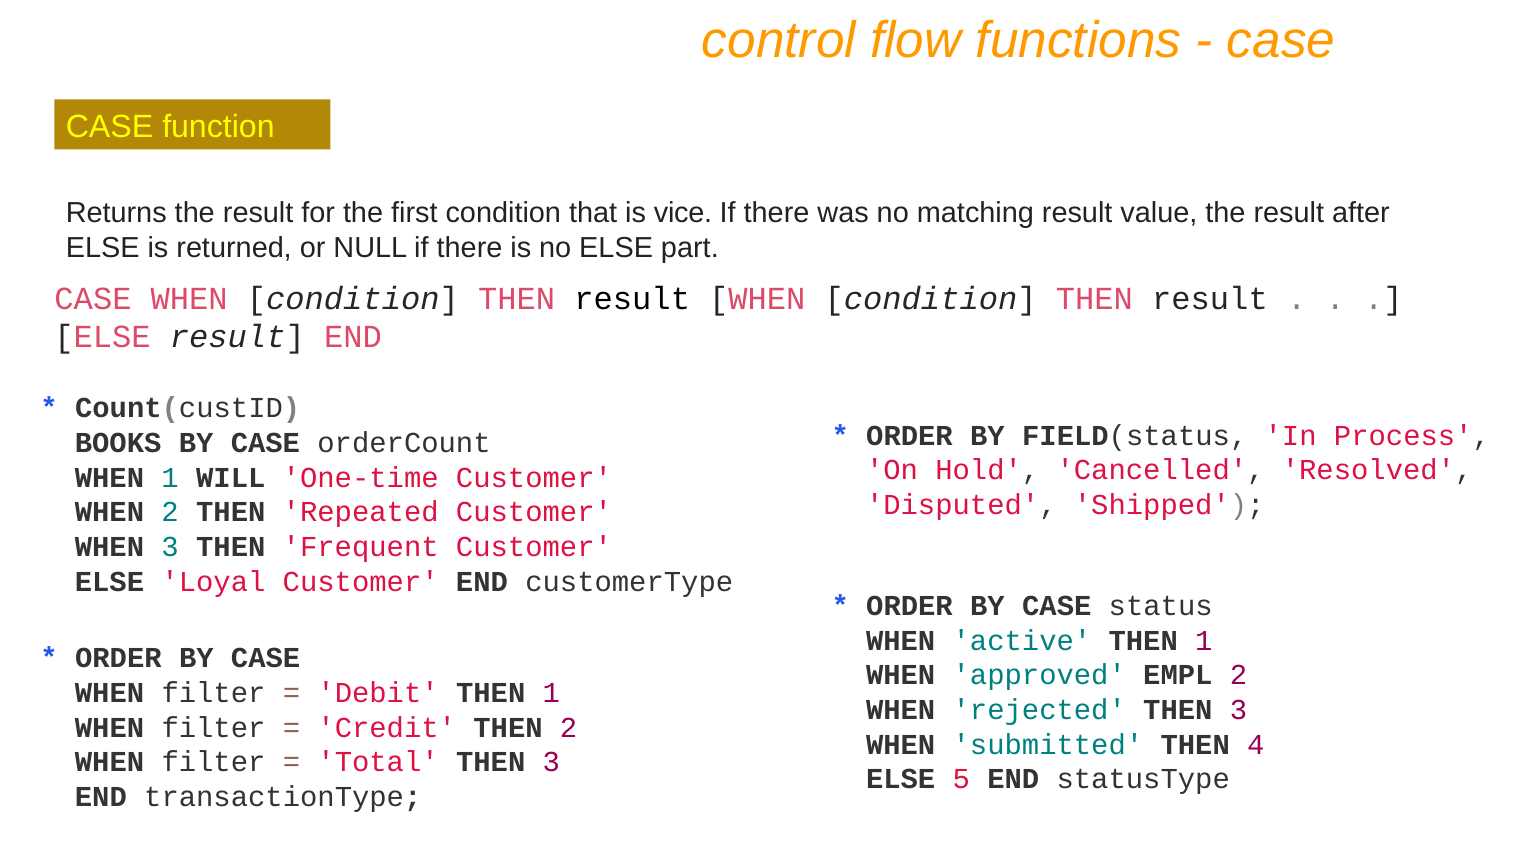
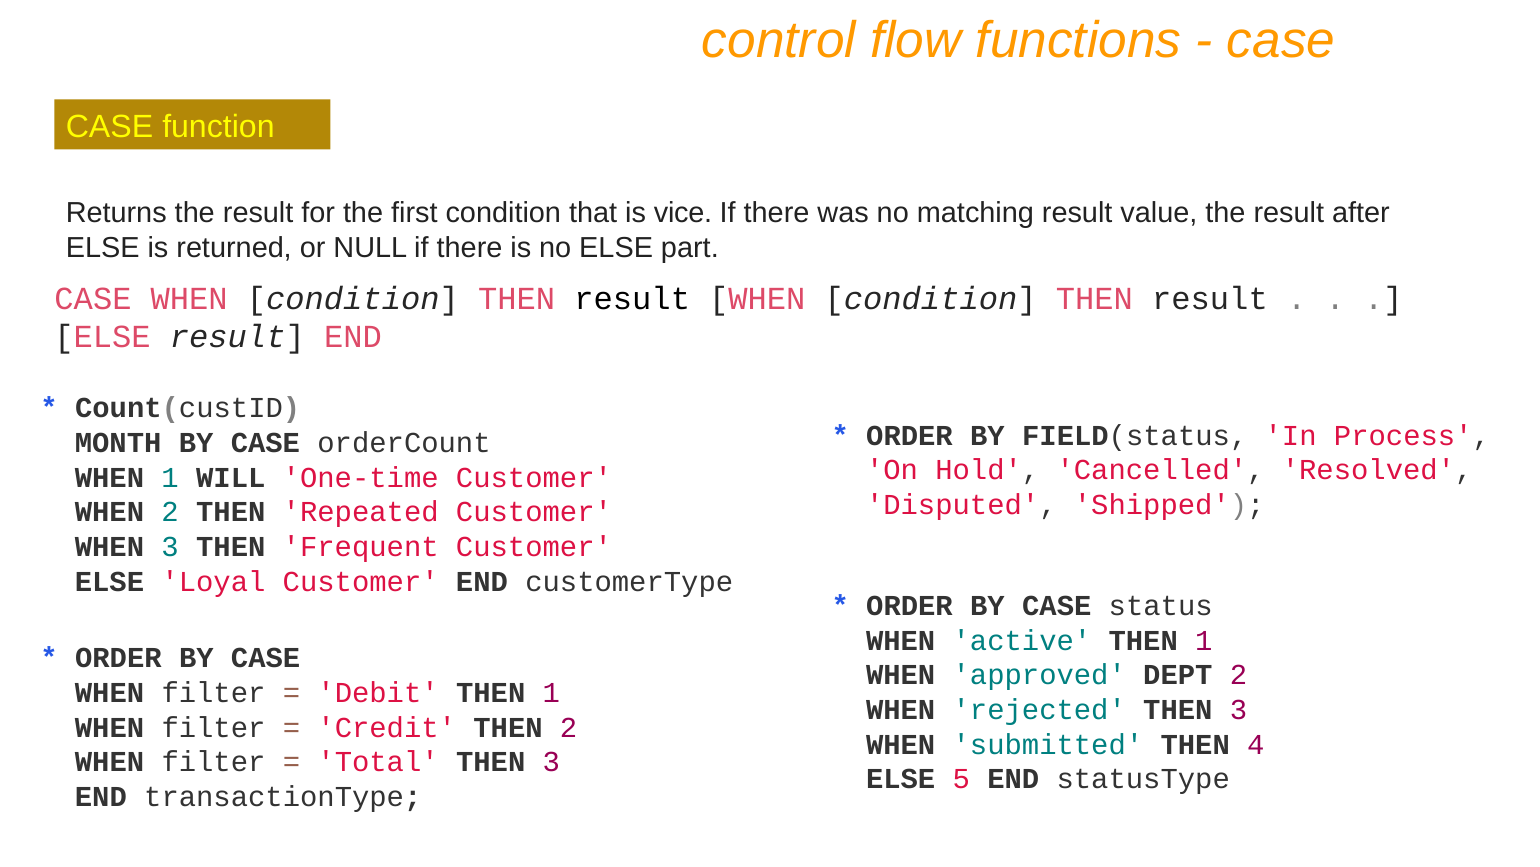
BOOKS: BOOKS -> MONTH
EMPL: EMPL -> DEPT
